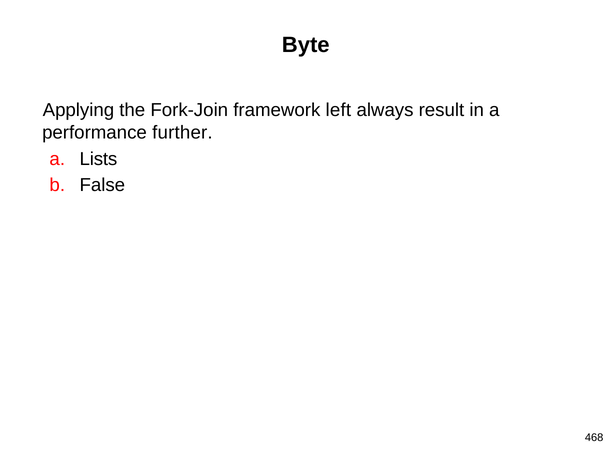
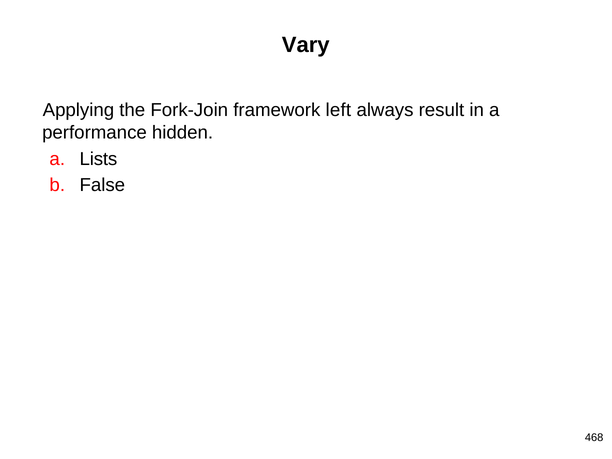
Byte: Byte -> Vary
further: further -> hidden
